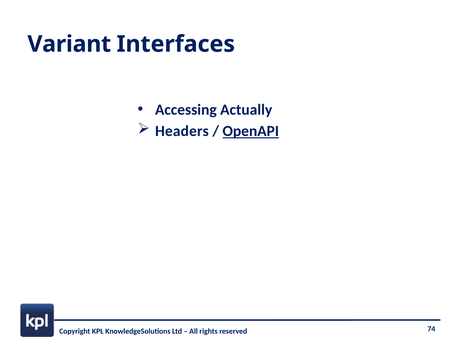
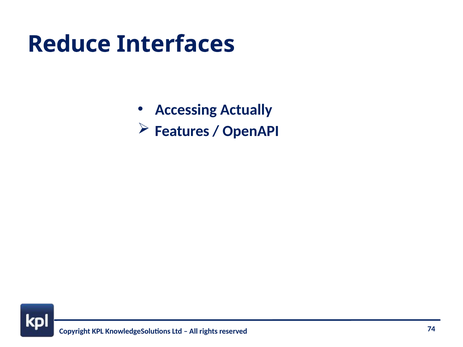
Variant: Variant -> Reduce
Headers: Headers -> Features
OpenAPI underline: present -> none
